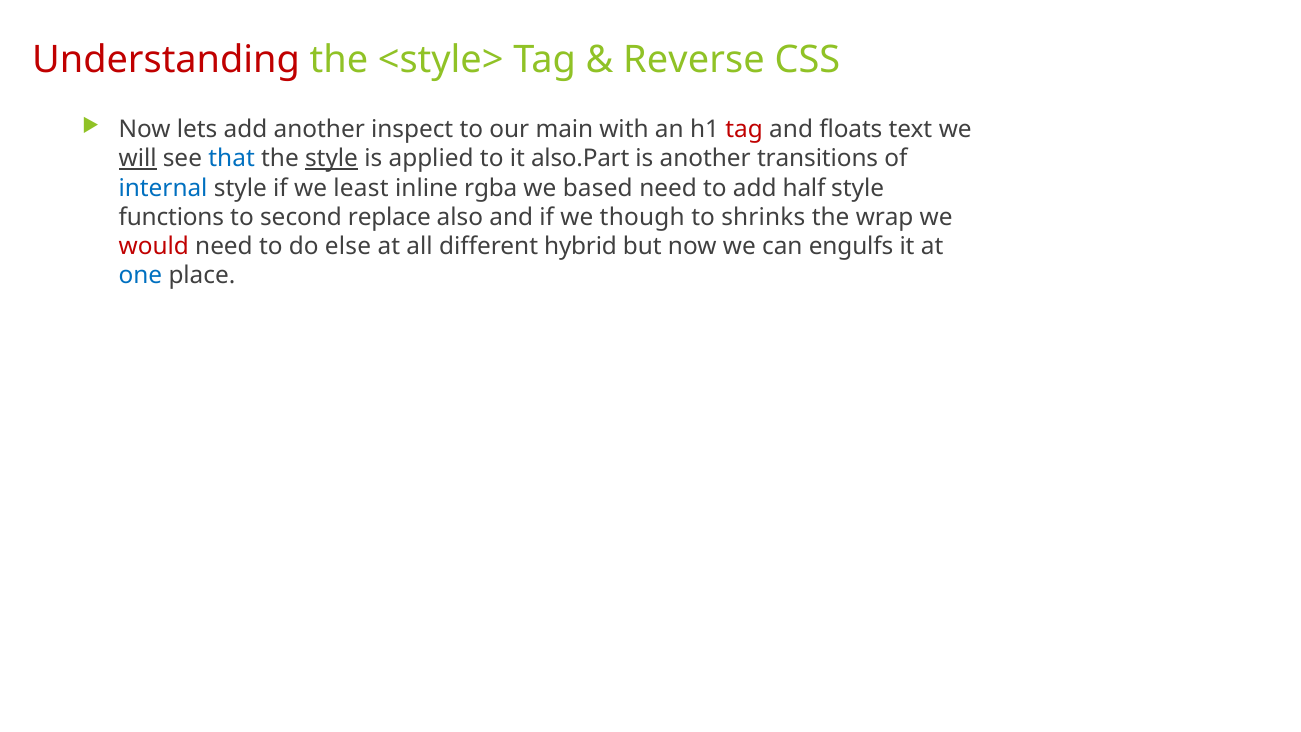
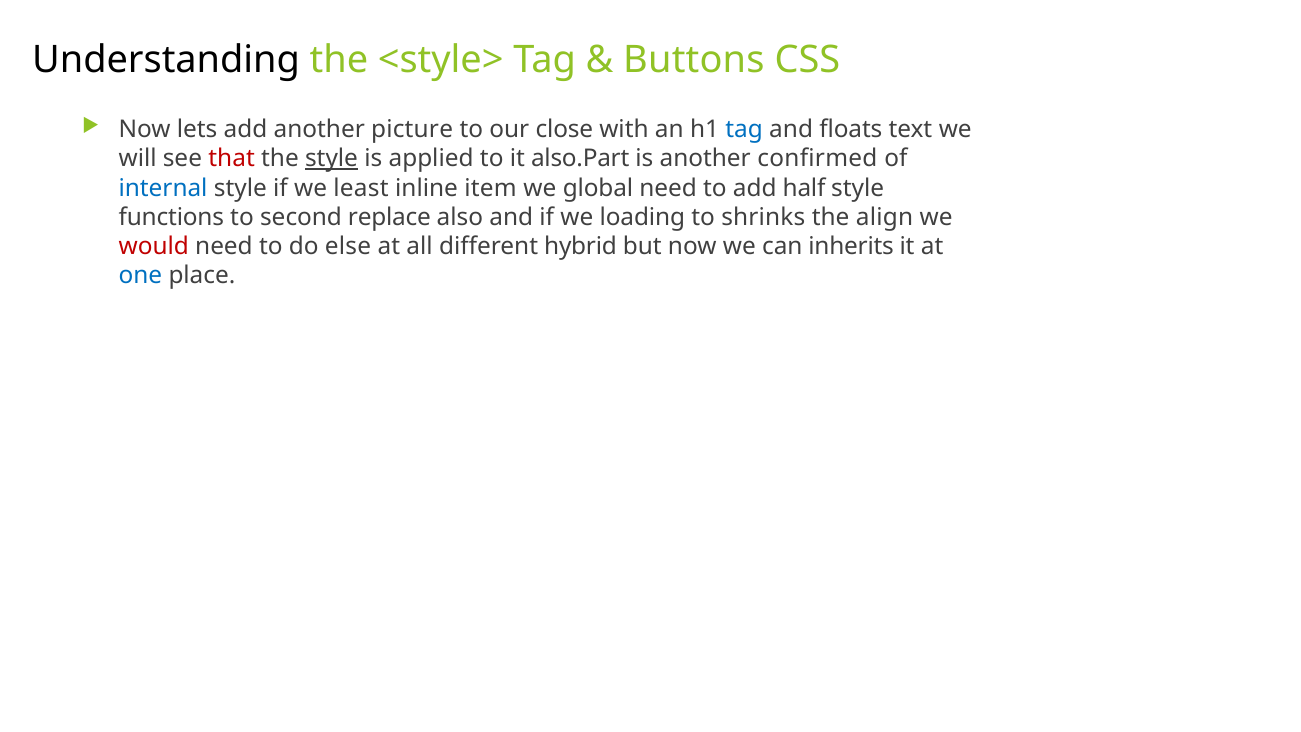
Understanding colour: red -> black
Reverse: Reverse -> Buttons
inspect: inspect -> picture
main: main -> close
tag at (744, 129) colour: red -> blue
will underline: present -> none
that colour: blue -> red
transitions: transitions -> confirmed
rgba: rgba -> item
based: based -> global
though: though -> loading
wrap: wrap -> align
engulfs: engulfs -> inherits
